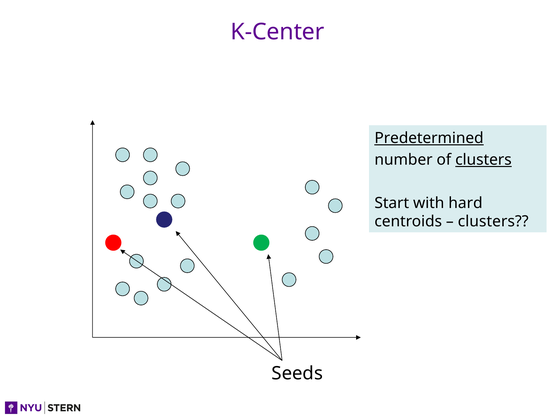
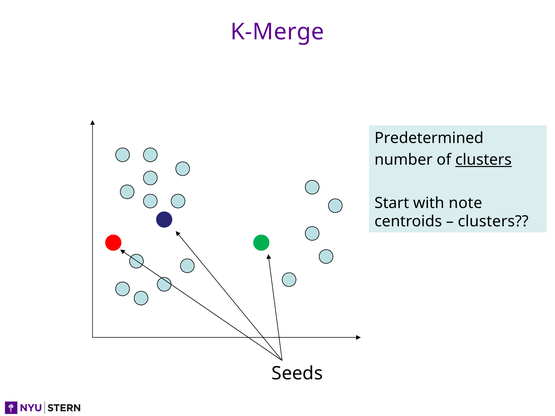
K-Center: K-Center -> K-Merge
Predetermined underline: present -> none
hard: hard -> note
